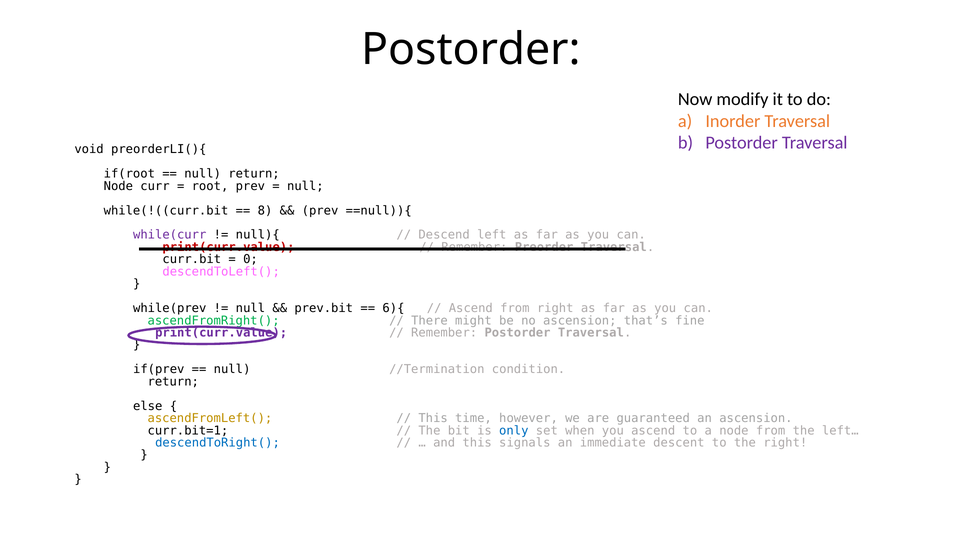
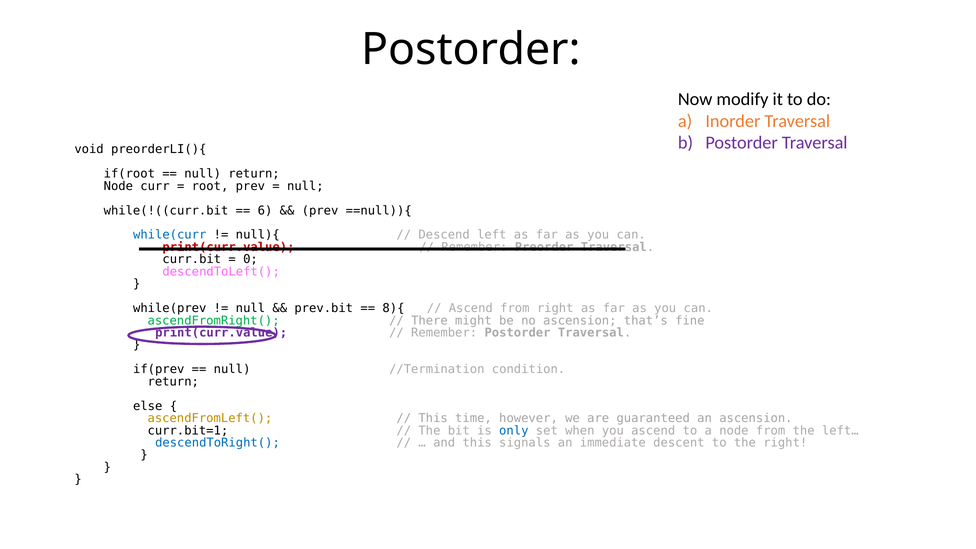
8: 8 -> 6
while(curr colour: purple -> blue
6){: 6){ -> 8){
